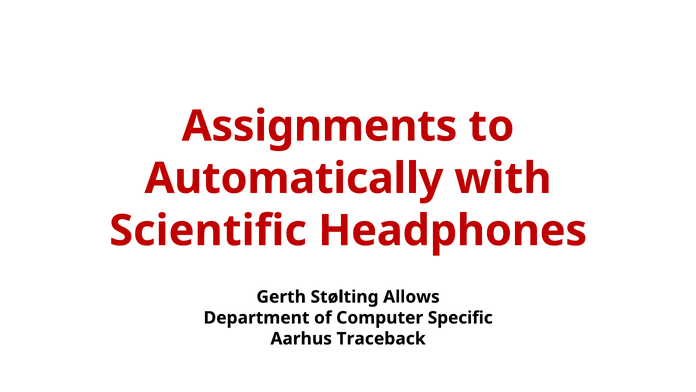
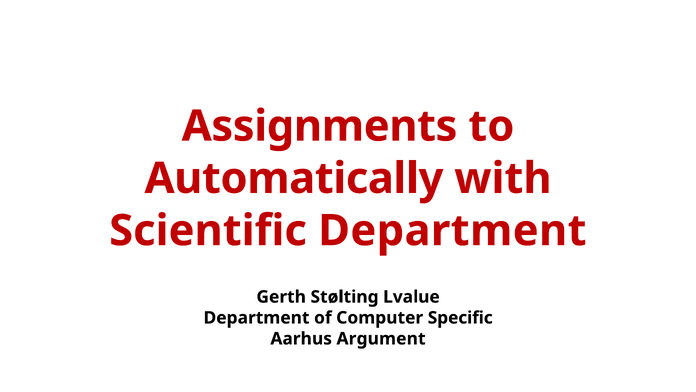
Scientific Headphones: Headphones -> Department
Allows: Allows -> Lvalue
Traceback: Traceback -> Argument
